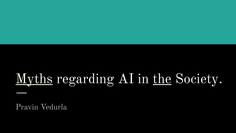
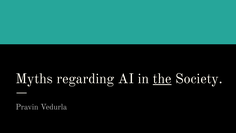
Myths underline: present -> none
